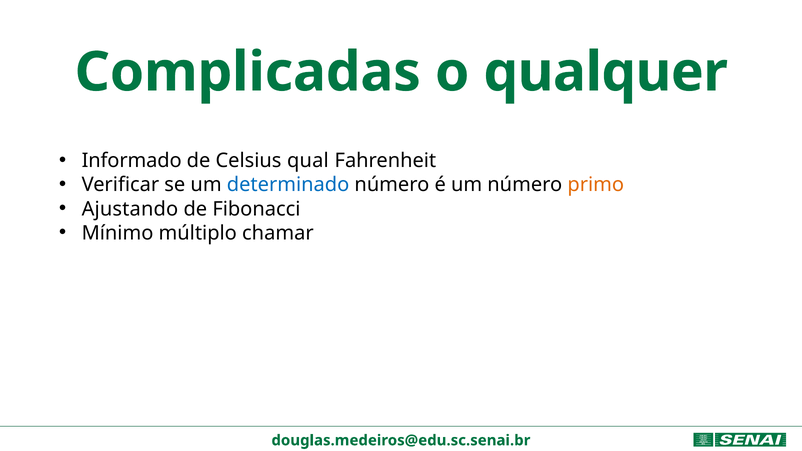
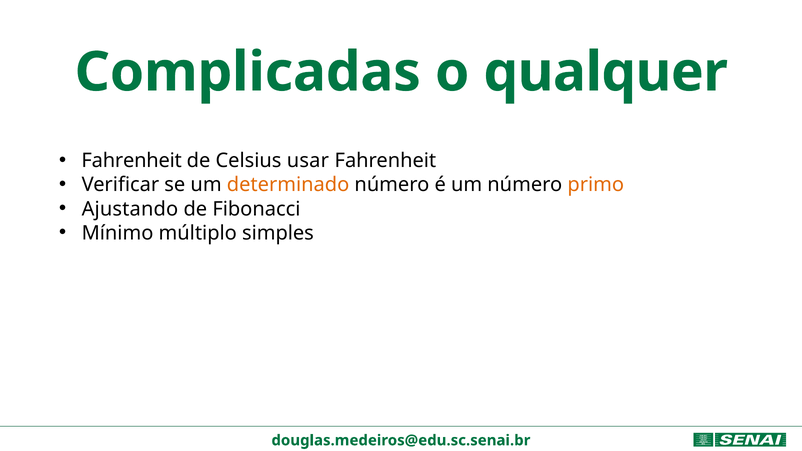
Informado at (132, 161): Informado -> Fahrenheit
qual: qual -> usar
determinado colour: blue -> orange
chamar: chamar -> simples
